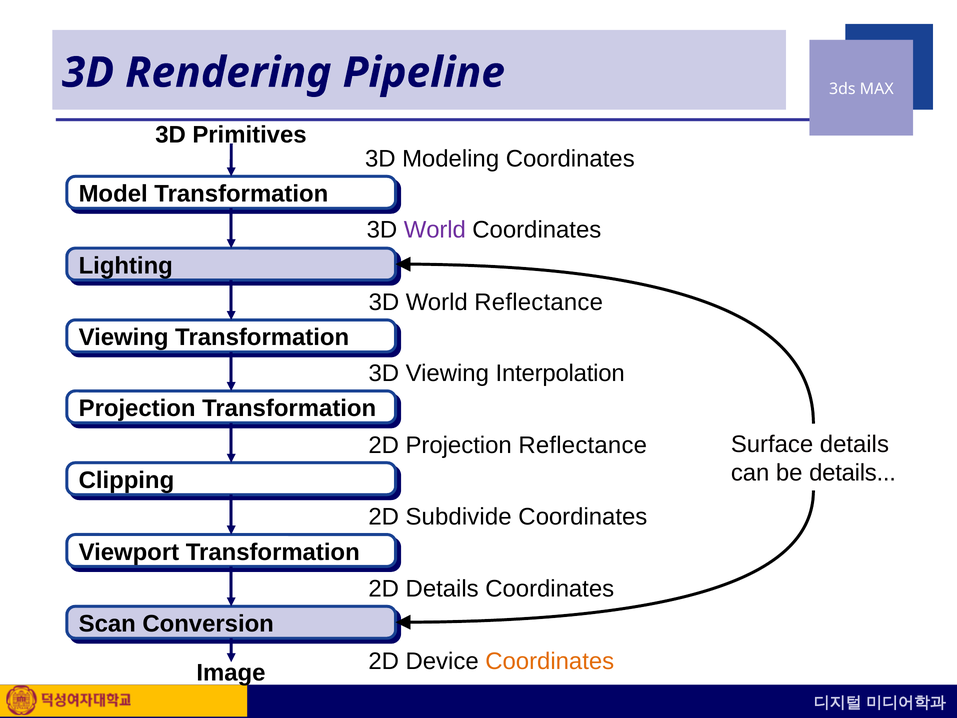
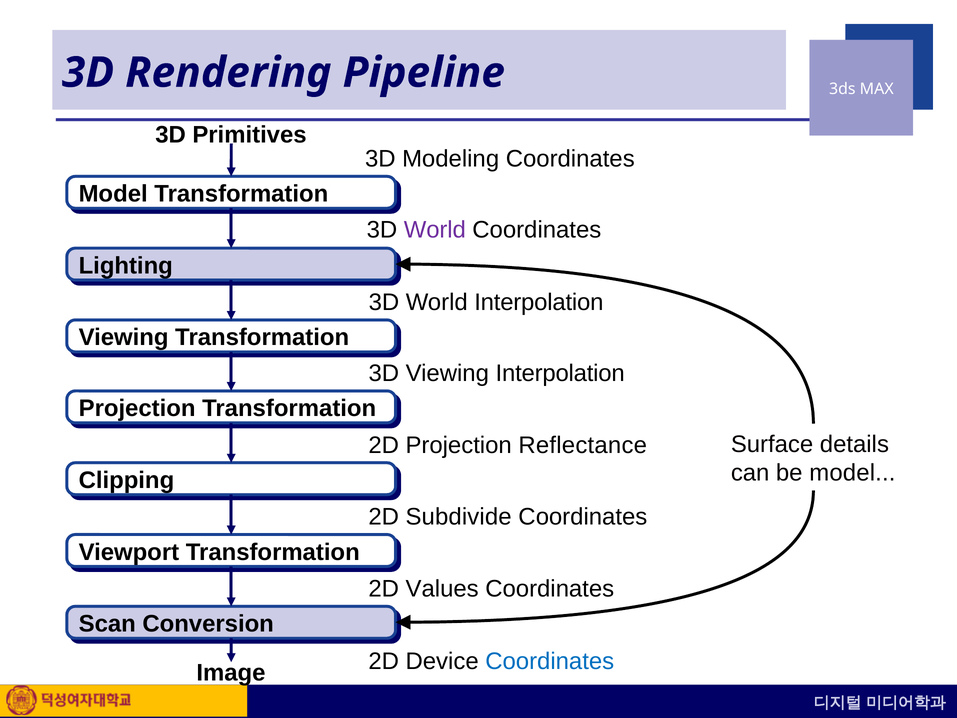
World Reflectance: Reflectance -> Interpolation
be details: details -> model
2D Details: Details -> Values
Coordinates at (550, 661) colour: orange -> blue
